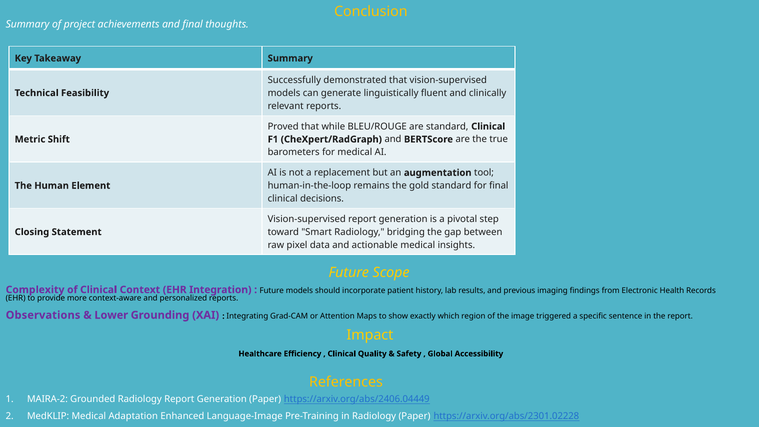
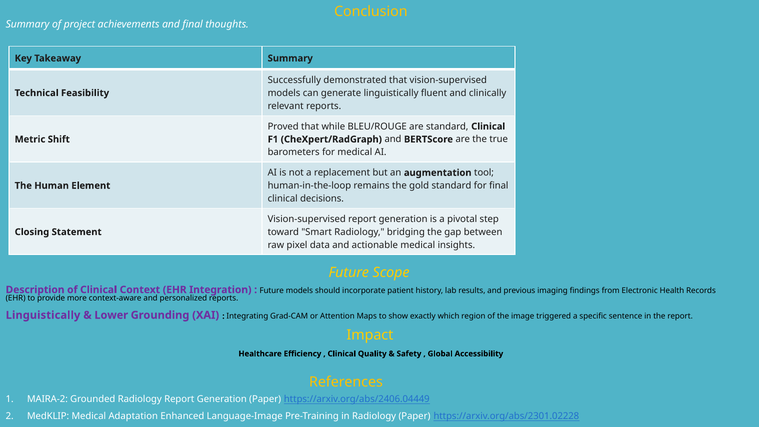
Complexity: Complexity -> Description
Observations at (43, 315): Observations -> Linguistically
